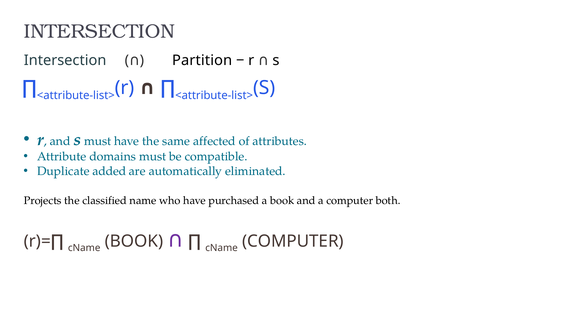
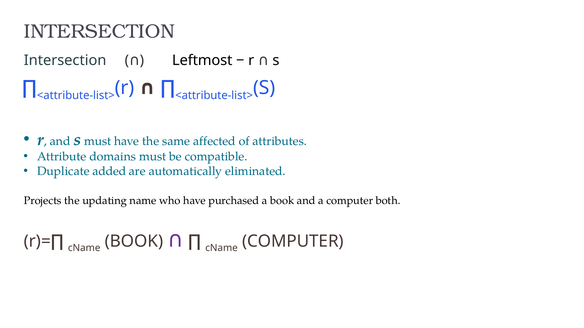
Partition: Partition -> Leftmost
classified: classified -> updating
